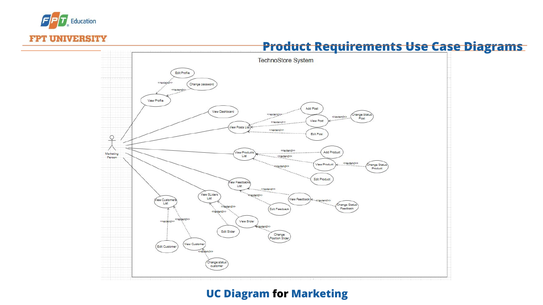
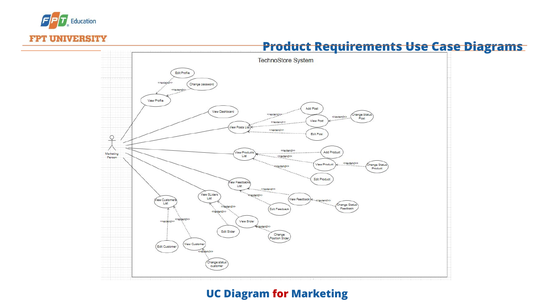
for colour: black -> red
